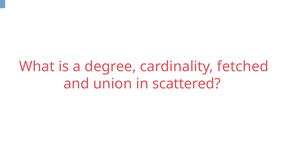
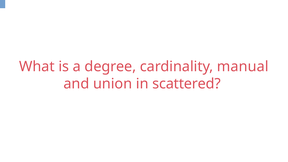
fetched: fetched -> manual
